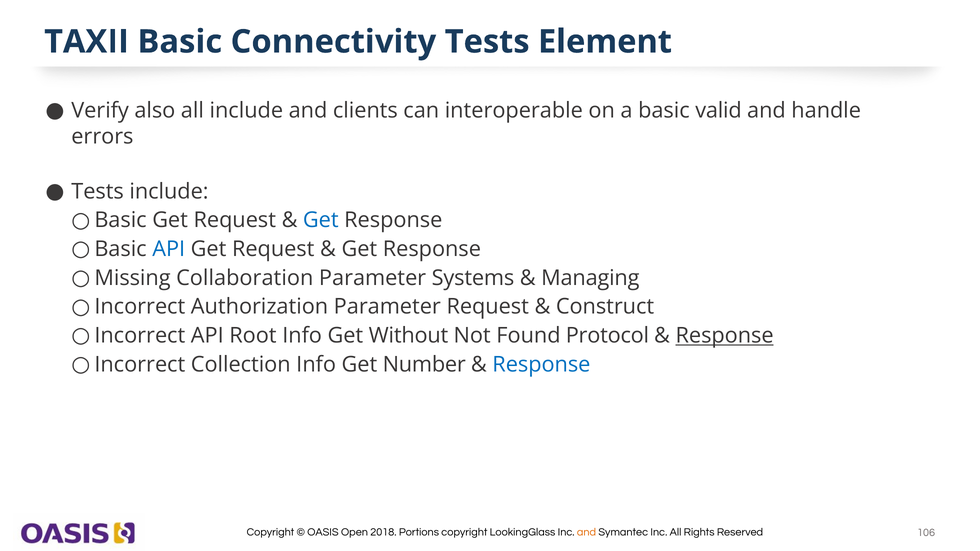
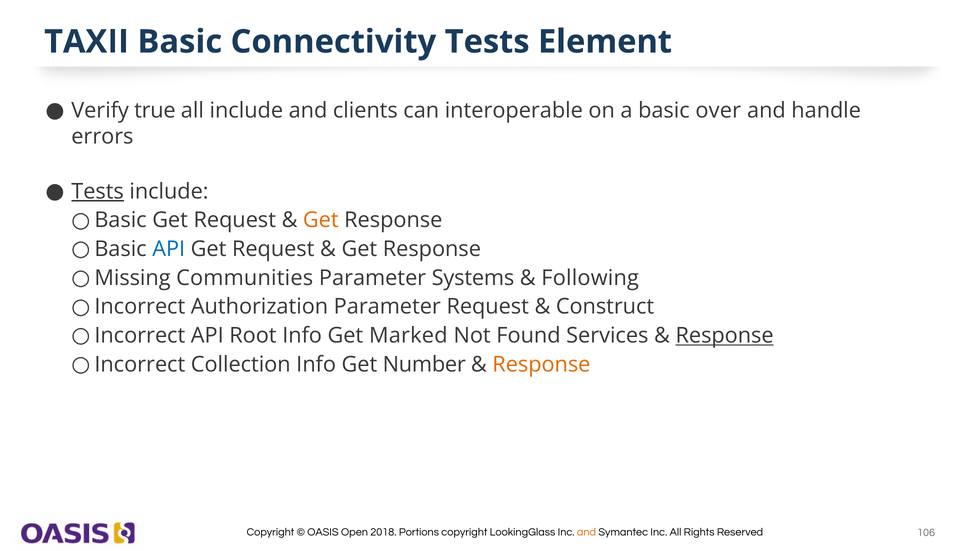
also: also -> true
valid: valid -> over
Tests at (98, 191) underline: none -> present
Get at (321, 220) colour: blue -> orange
Collaboration: Collaboration -> Communities
Managing: Managing -> Following
Without: Without -> Marked
Protocol: Protocol -> Services
Response at (541, 365) colour: blue -> orange
